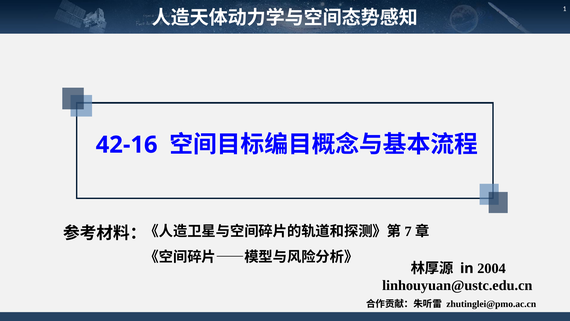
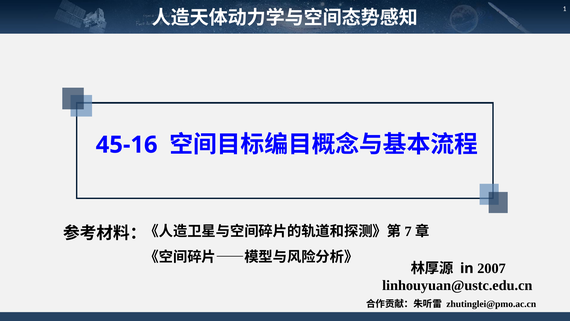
42-16: 42-16 -> 45-16
2004: 2004 -> 2007
